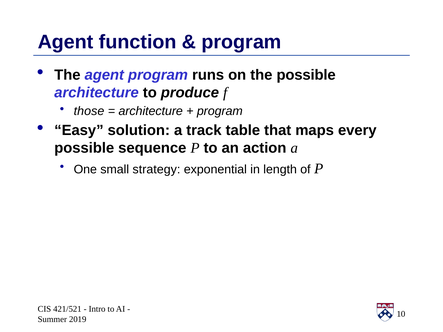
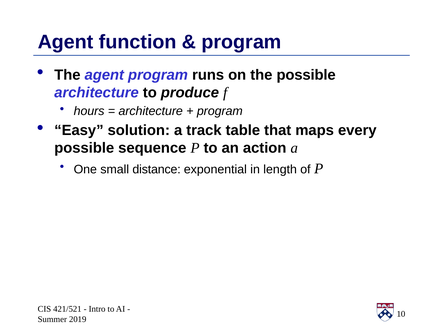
those: those -> hours
strategy: strategy -> distance
